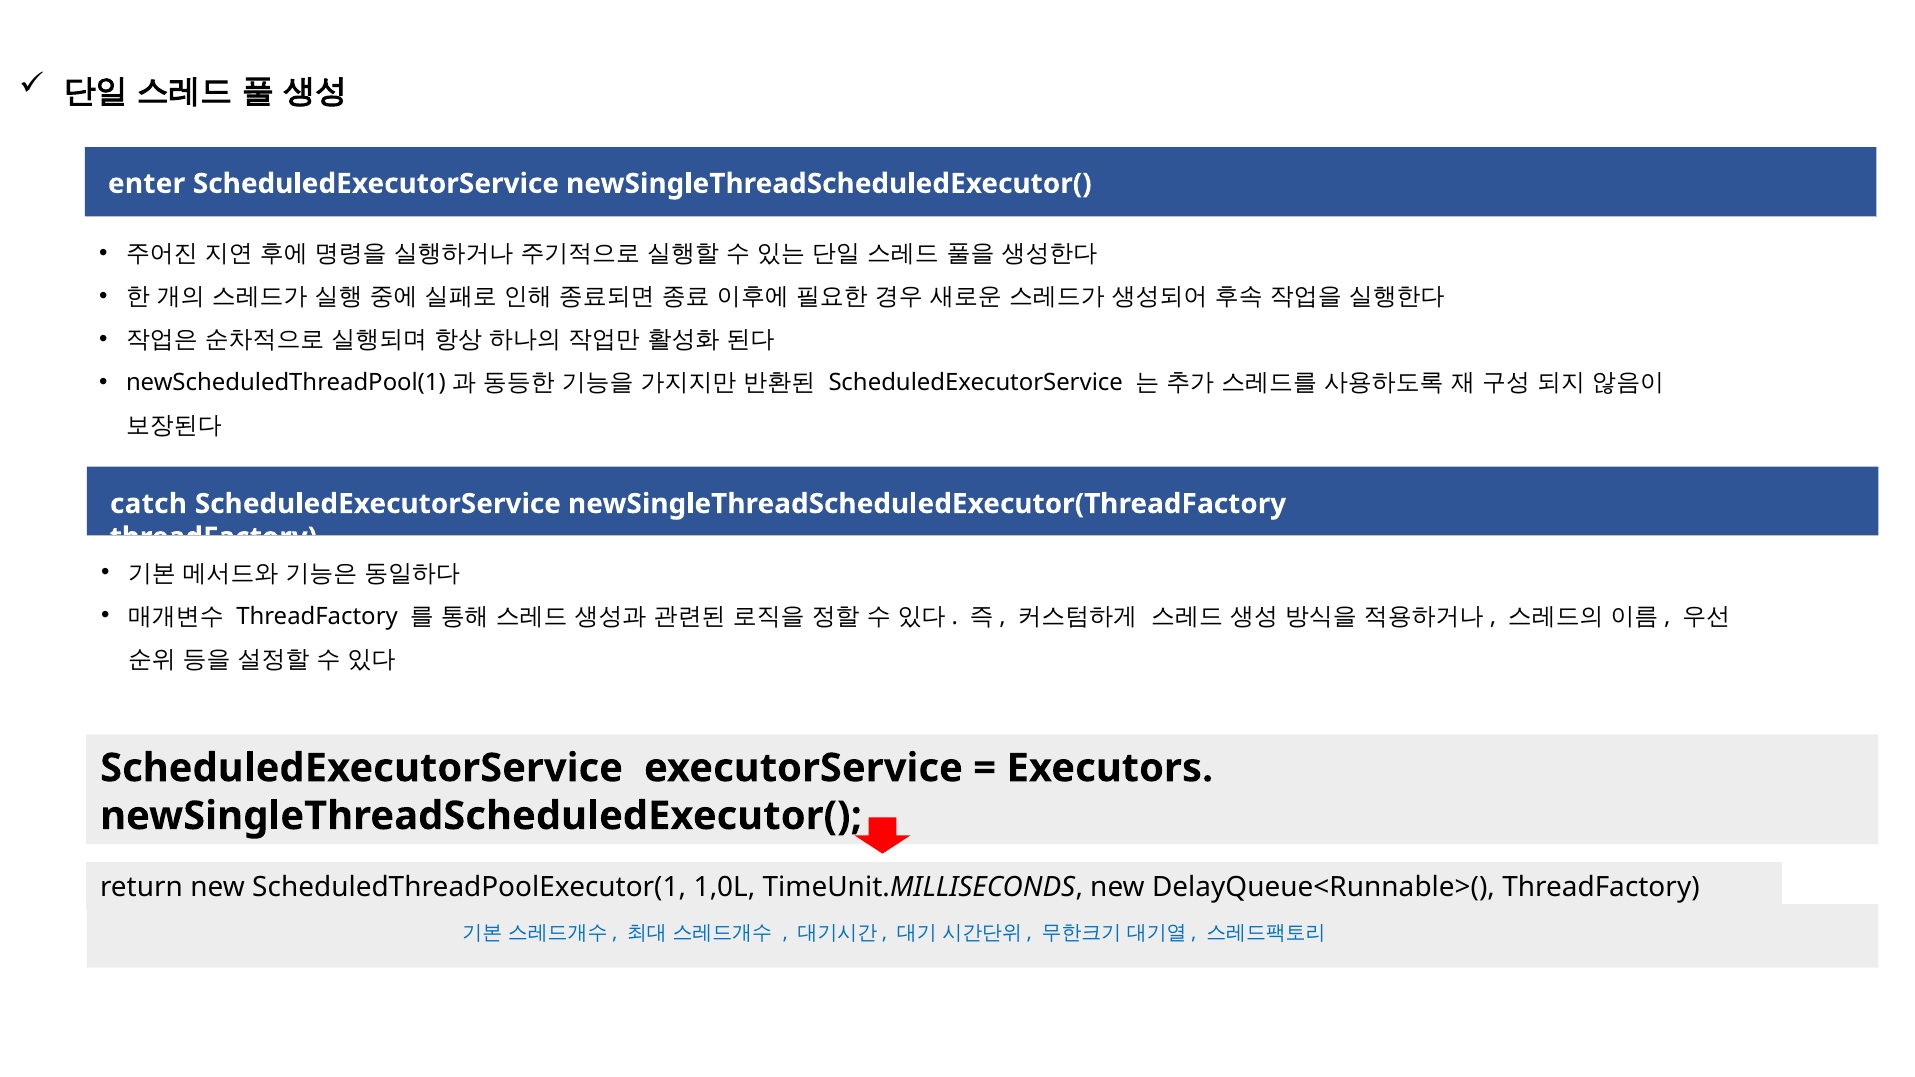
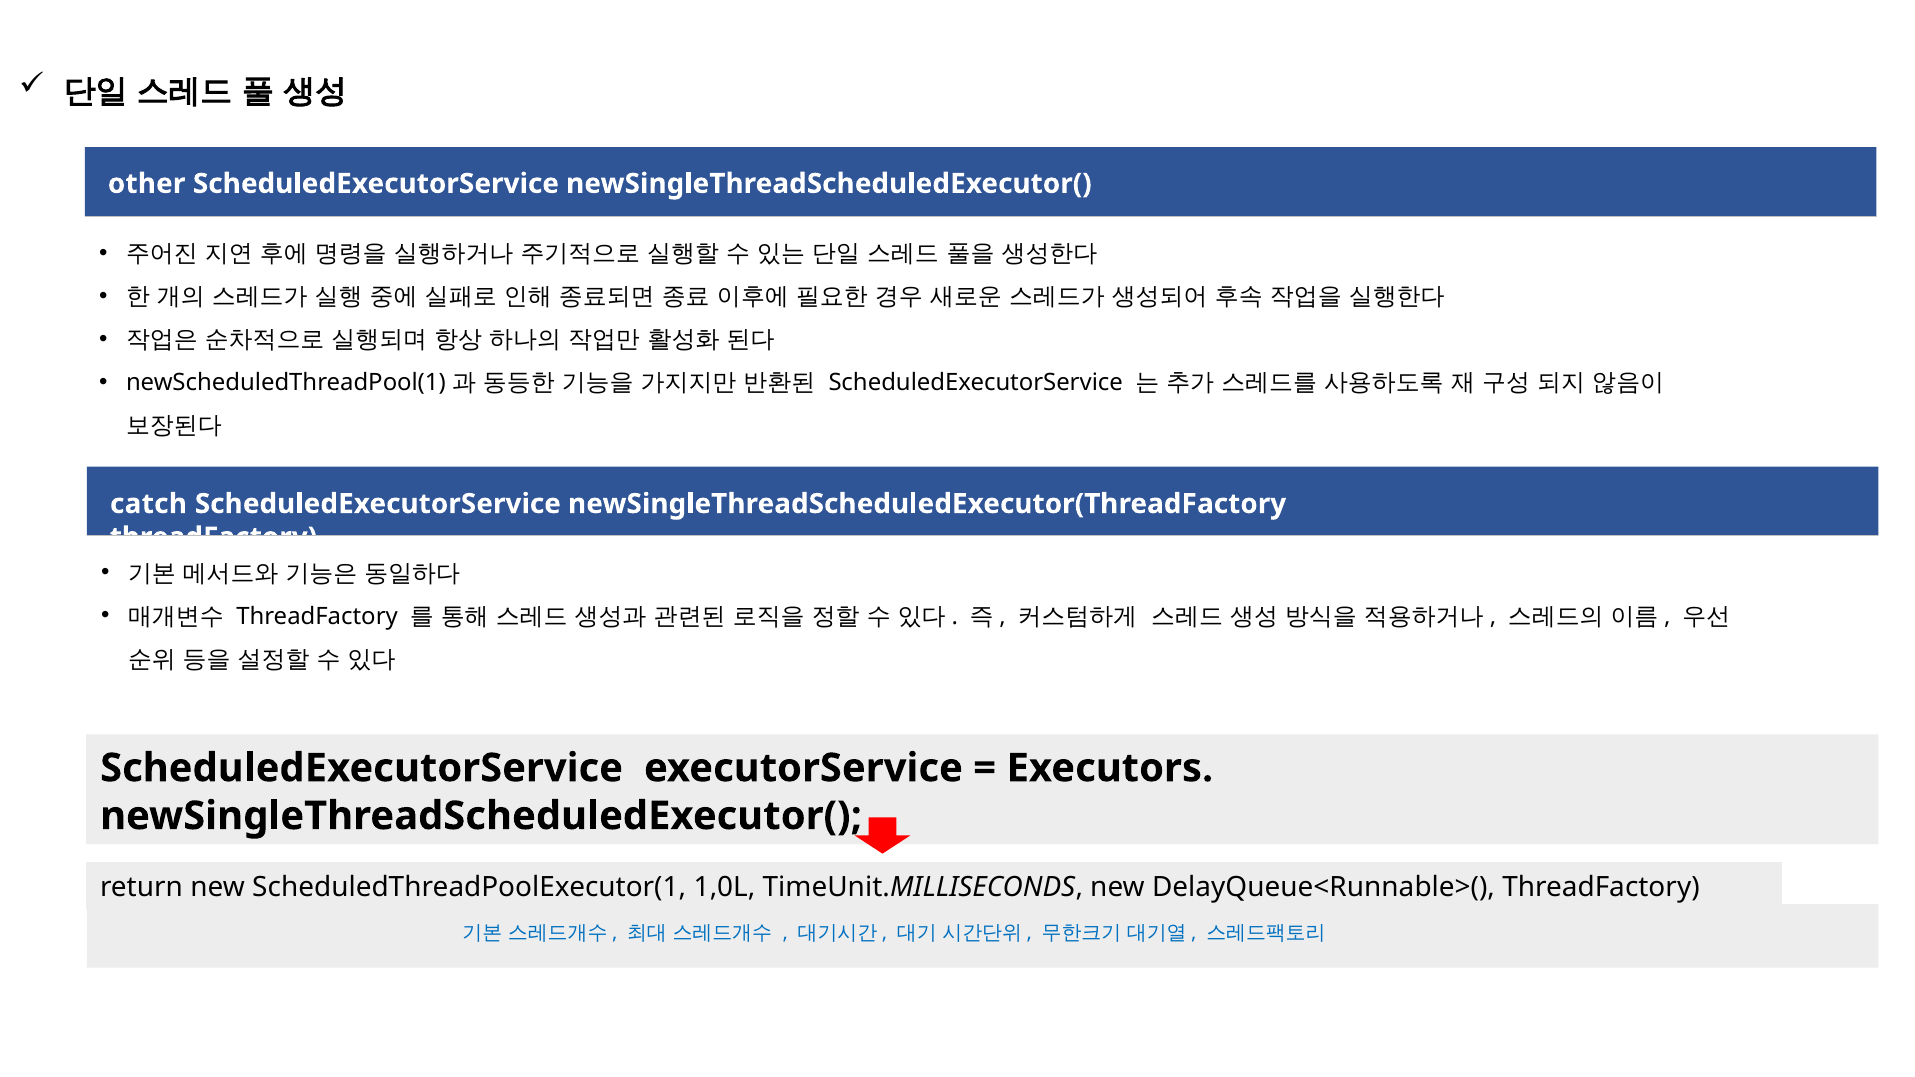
enter: enter -> other
